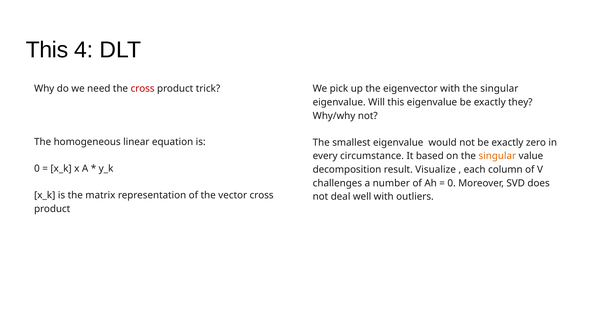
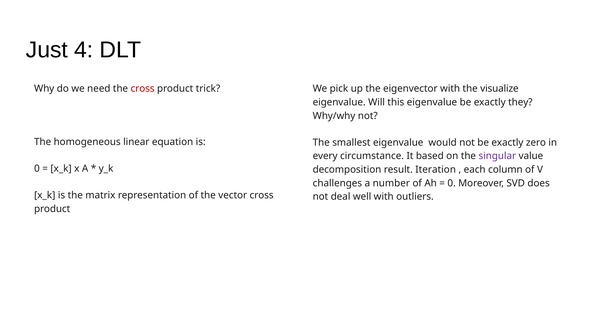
This at (47, 50): This -> Just
with the singular: singular -> visualize
singular at (497, 156) colour: orange -> purple
Visualize: Visualize -> Iteration
